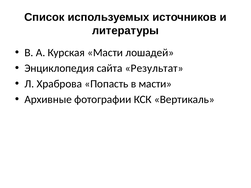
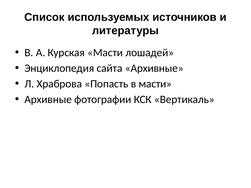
сайта Результат: Результат -> Архивные
